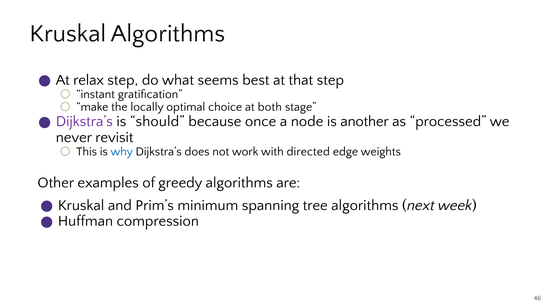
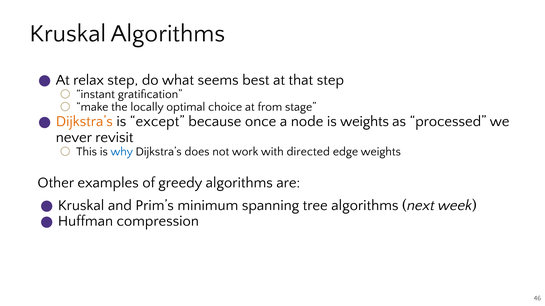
both: both -> from
Dijkstra’s at (84, 122) colour: purple -> orange
should: should -> except
is another: another -> weights
